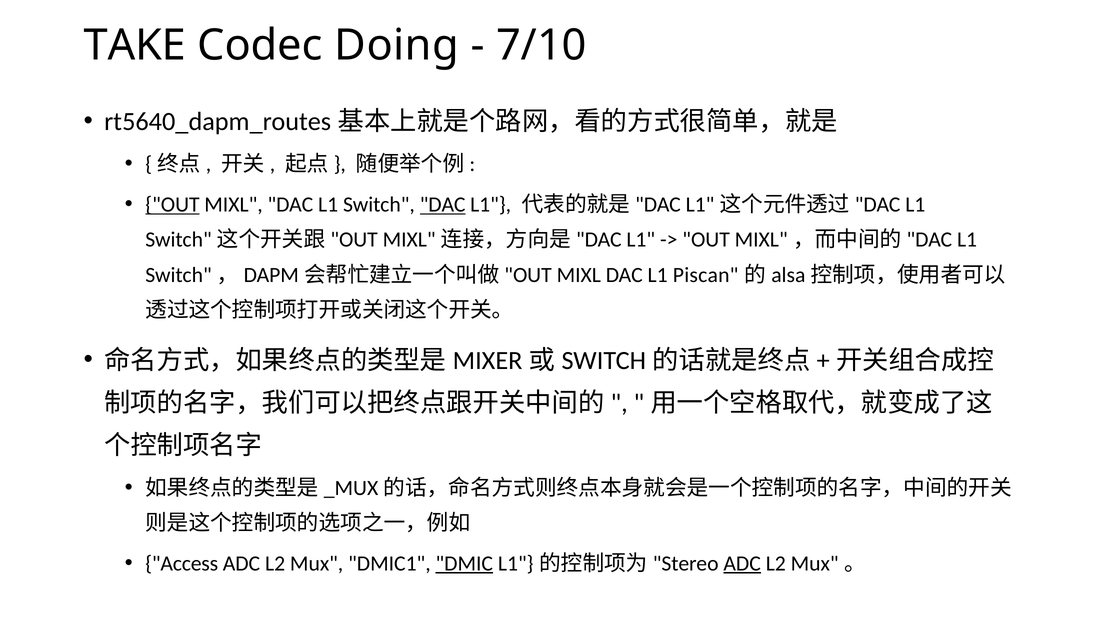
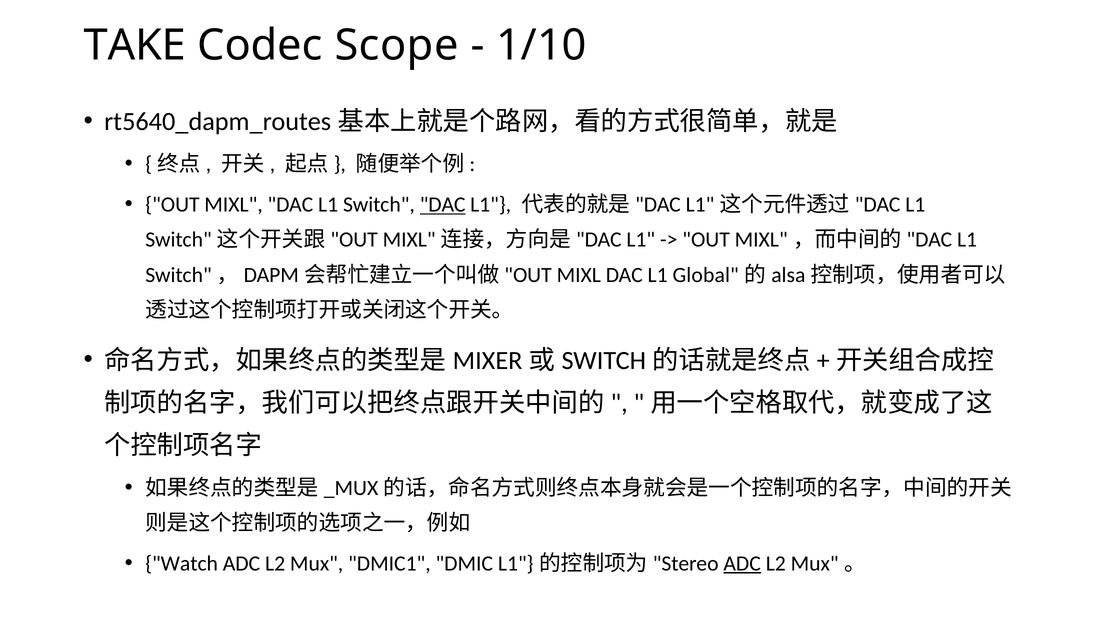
Doing: Doing -> Scope
7/10: 7/10 -> 1/10
OUT at (172, 205) underline: present -> none
Piscan: Piscan -> Global
Access: Access -> Watch
DMIC underline: present -> none
